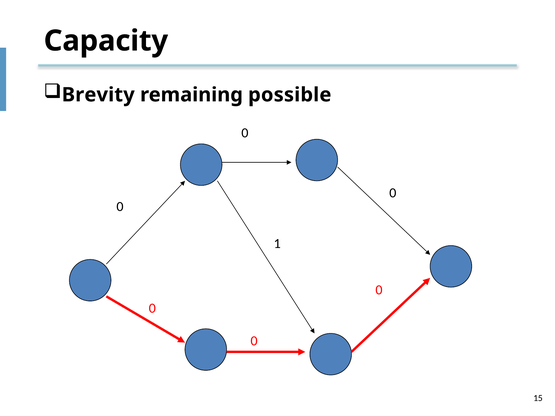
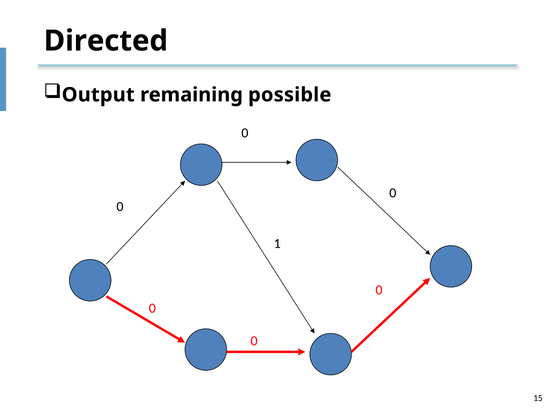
Capacity: Capacity -> Directed
Brevity: Brevity -> Output
